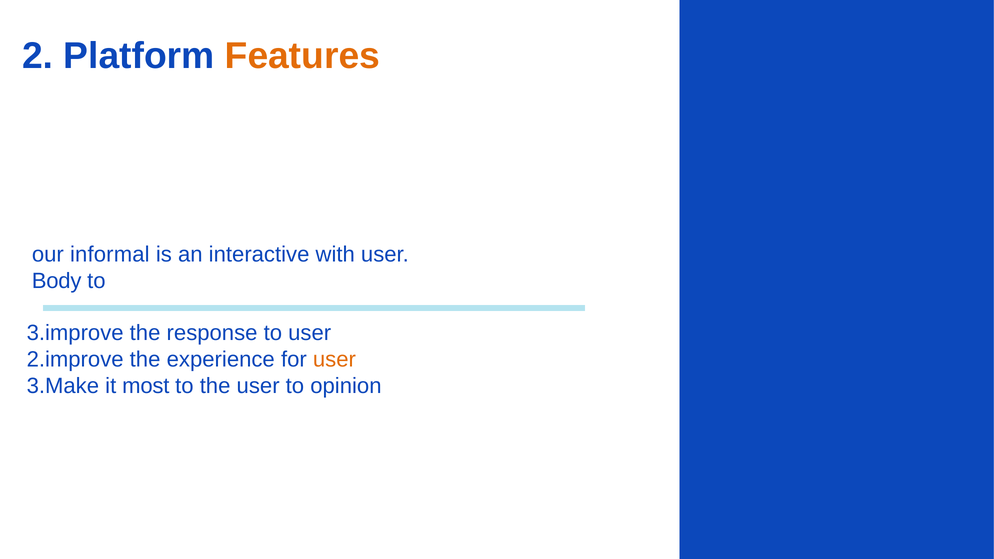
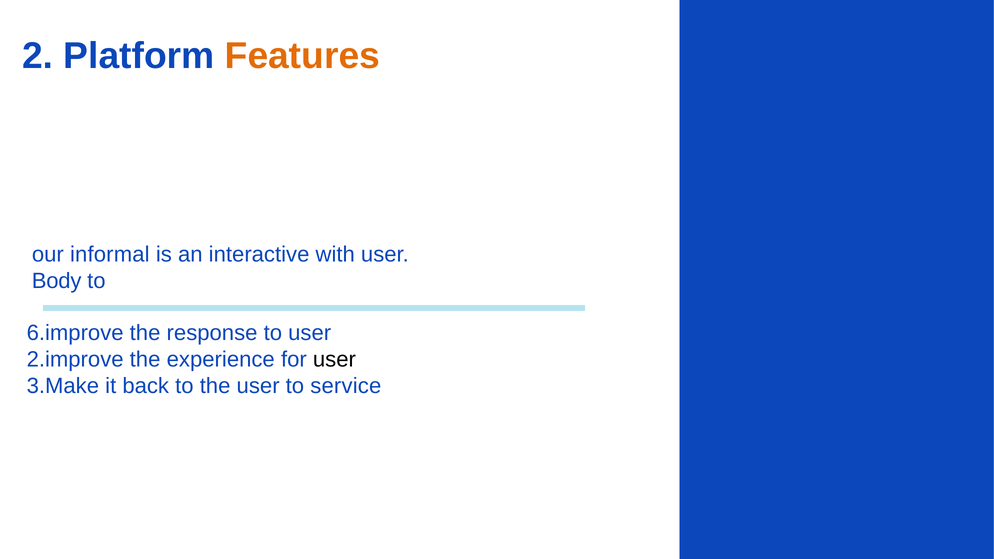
3.improve: 3.improve -> 6.improve
user at (334, 359) colour: orange -> black
most: most -> back
opinion: opinion -> service
